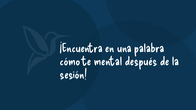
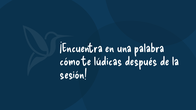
mental: mental -> lúdicas
